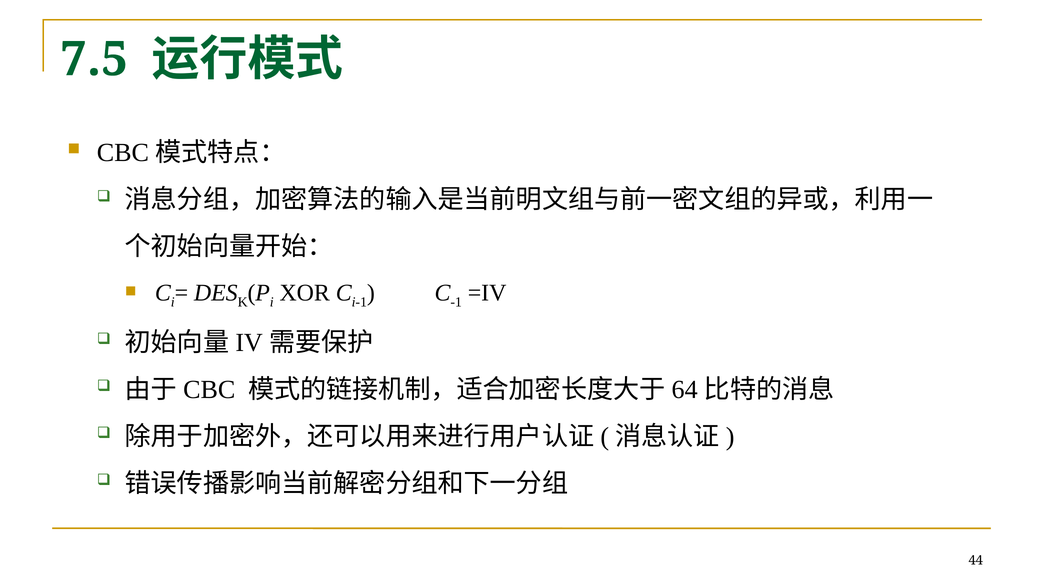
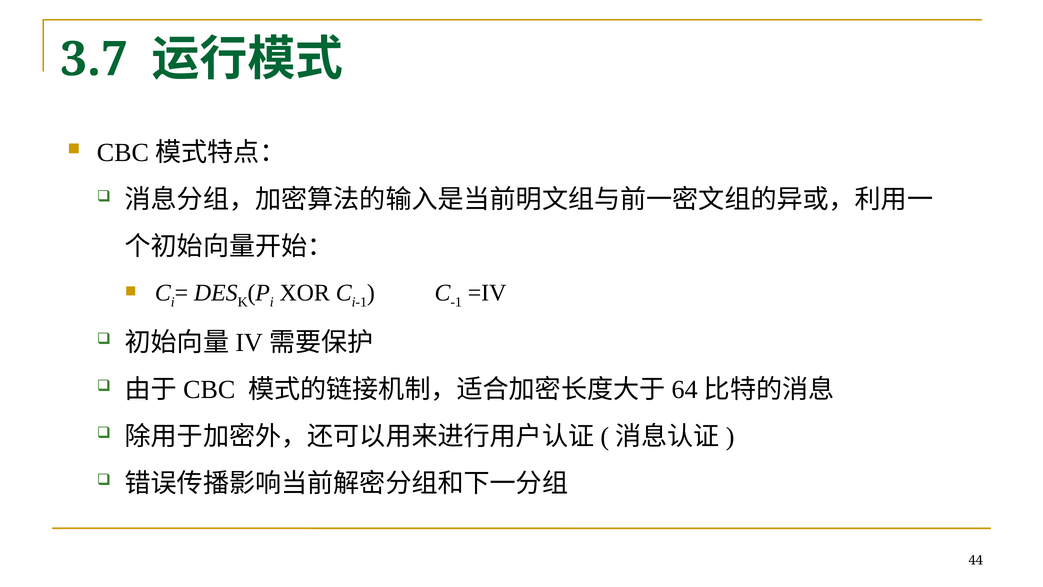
7.5: 7.5 -> 3.7
